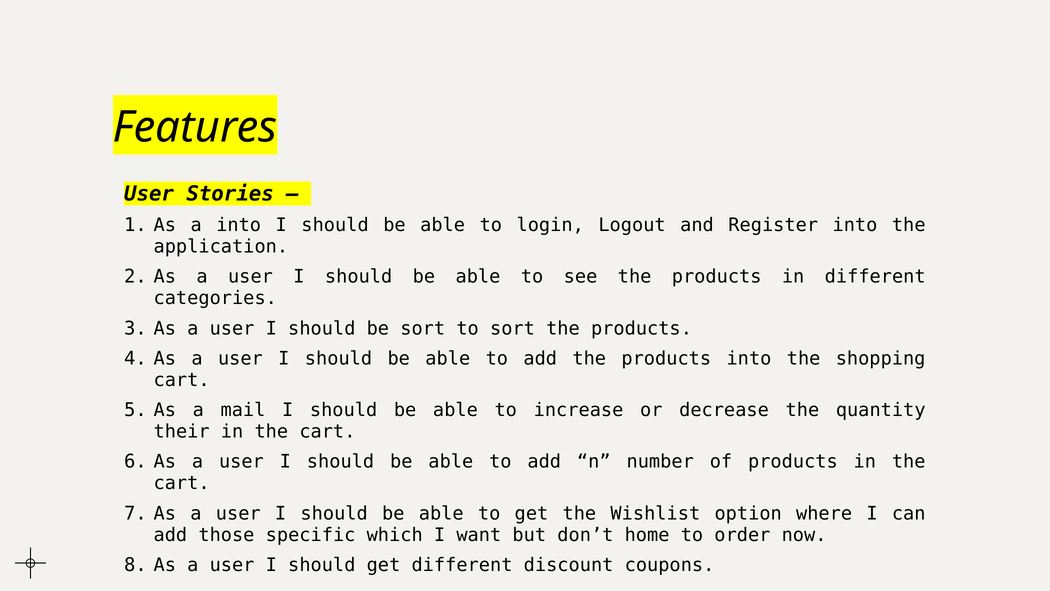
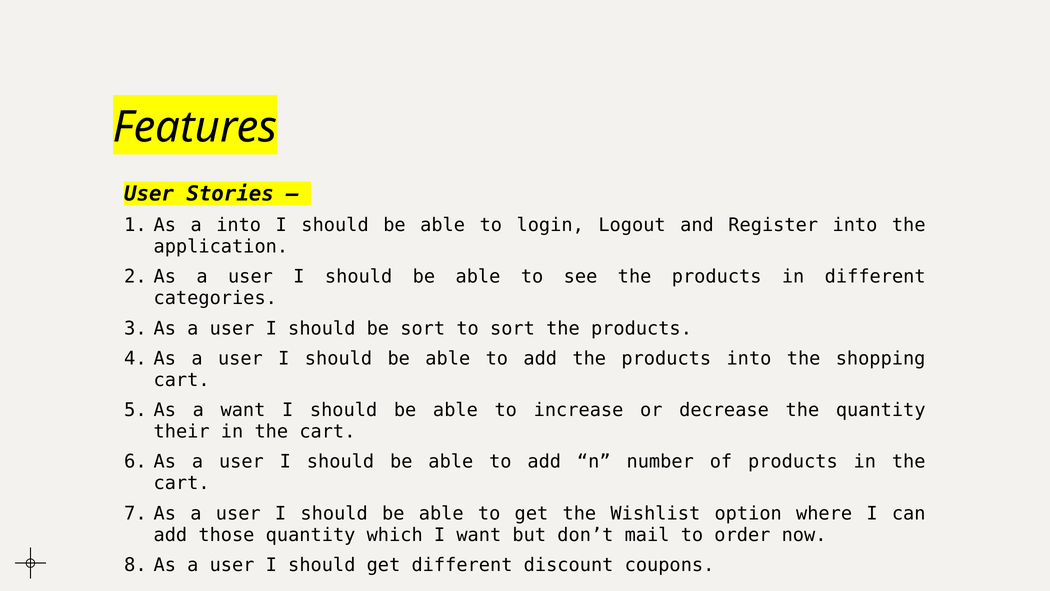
a mail: mail -> want
those specific: specific -> quantity
home: home -> mail
